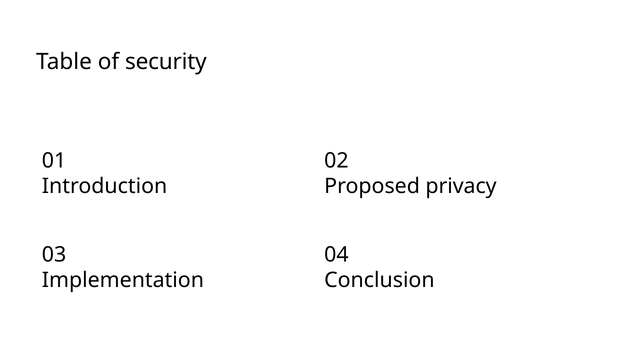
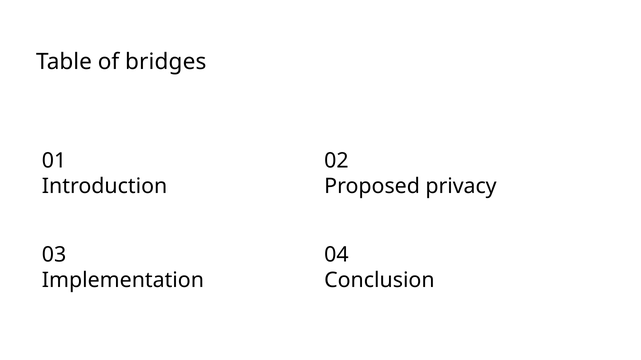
security: security -> bridges
